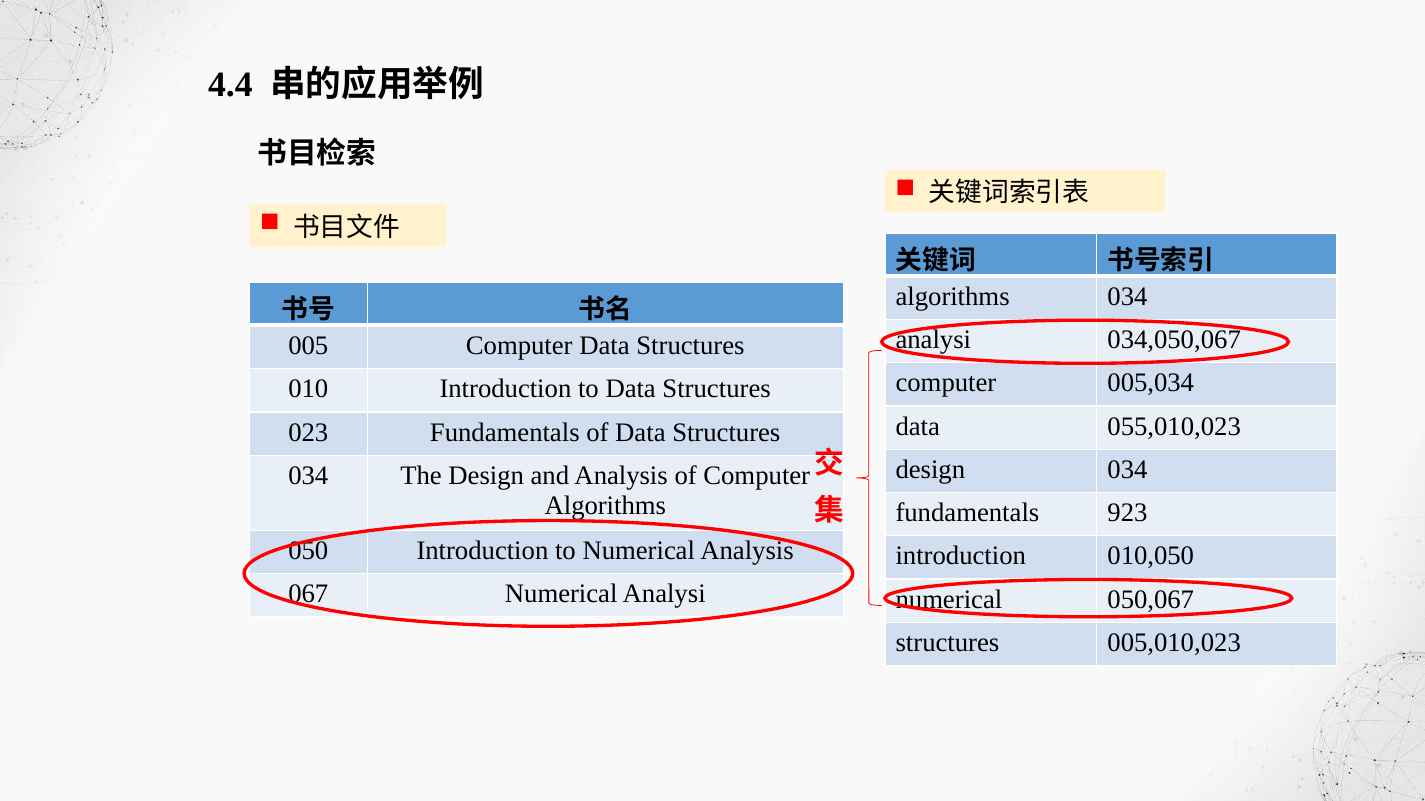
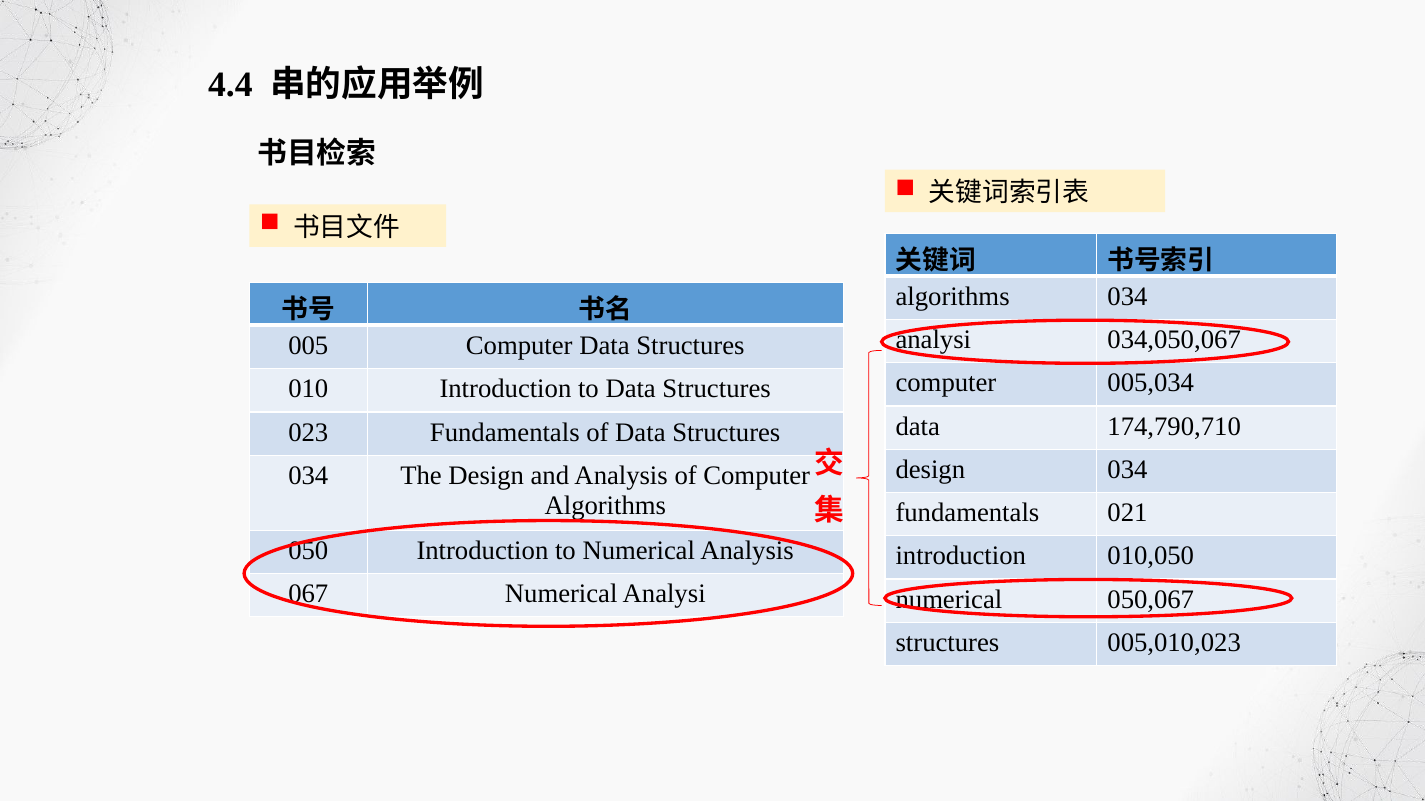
055,010,023: 055,010,023 -> 174,790,710
923: 923 -> 021
